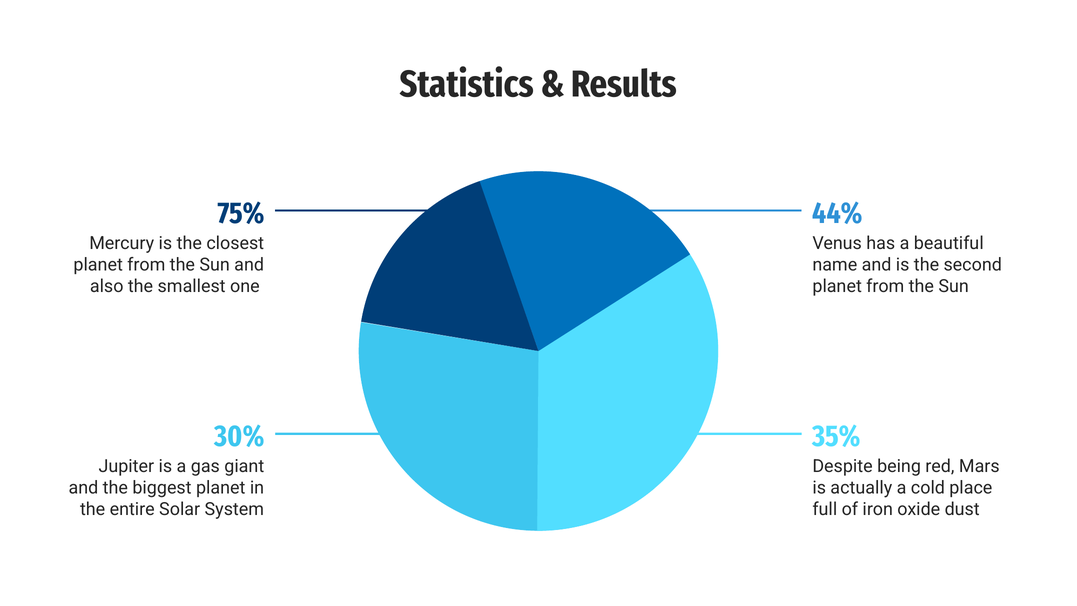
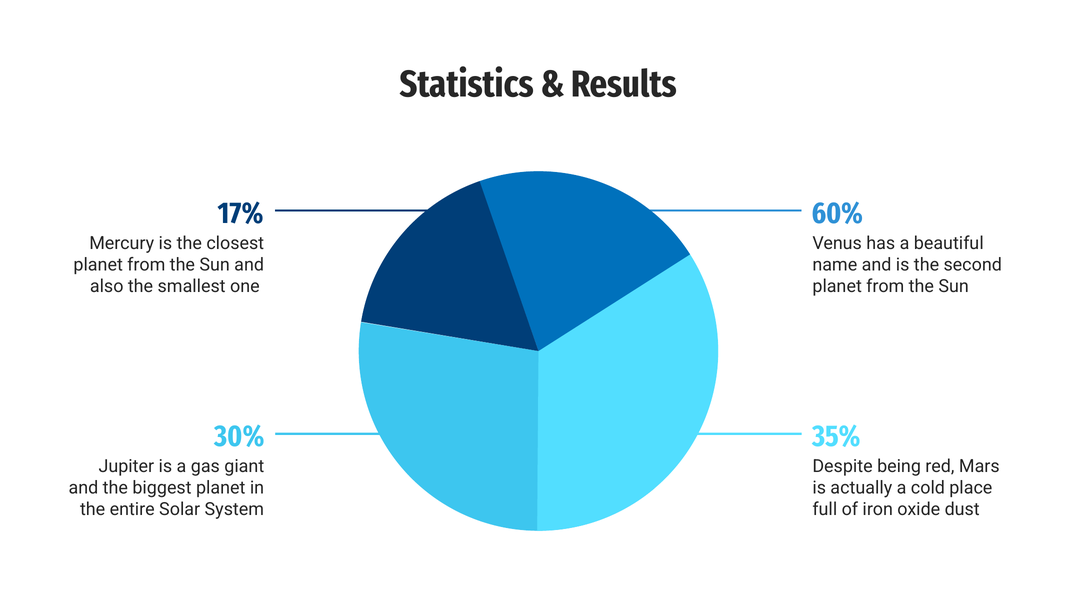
75%: 75% -> 17%
44%: 44% -> 60%
